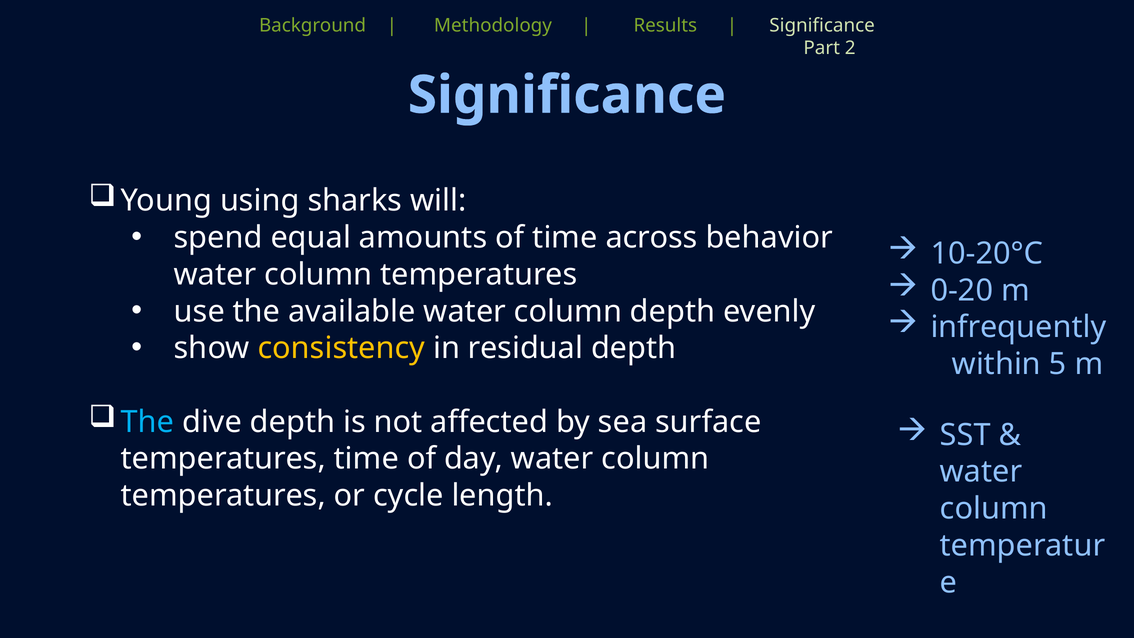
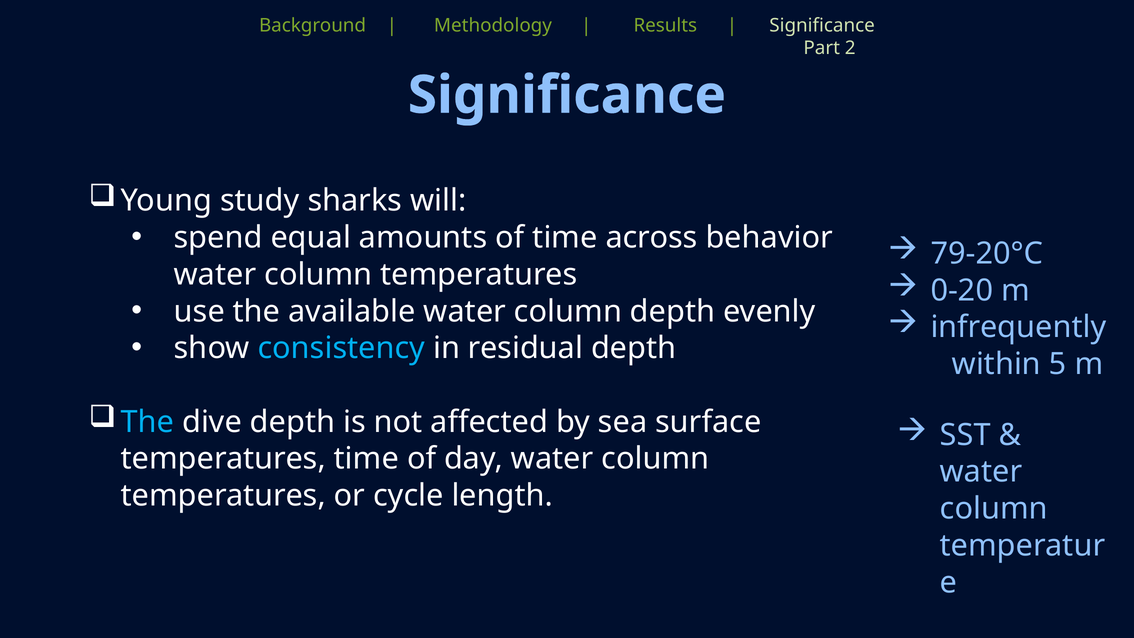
using: using -> study
10-20°C: 10-20°C -> 79-20°C
consistency colour: yellow -> light blue
